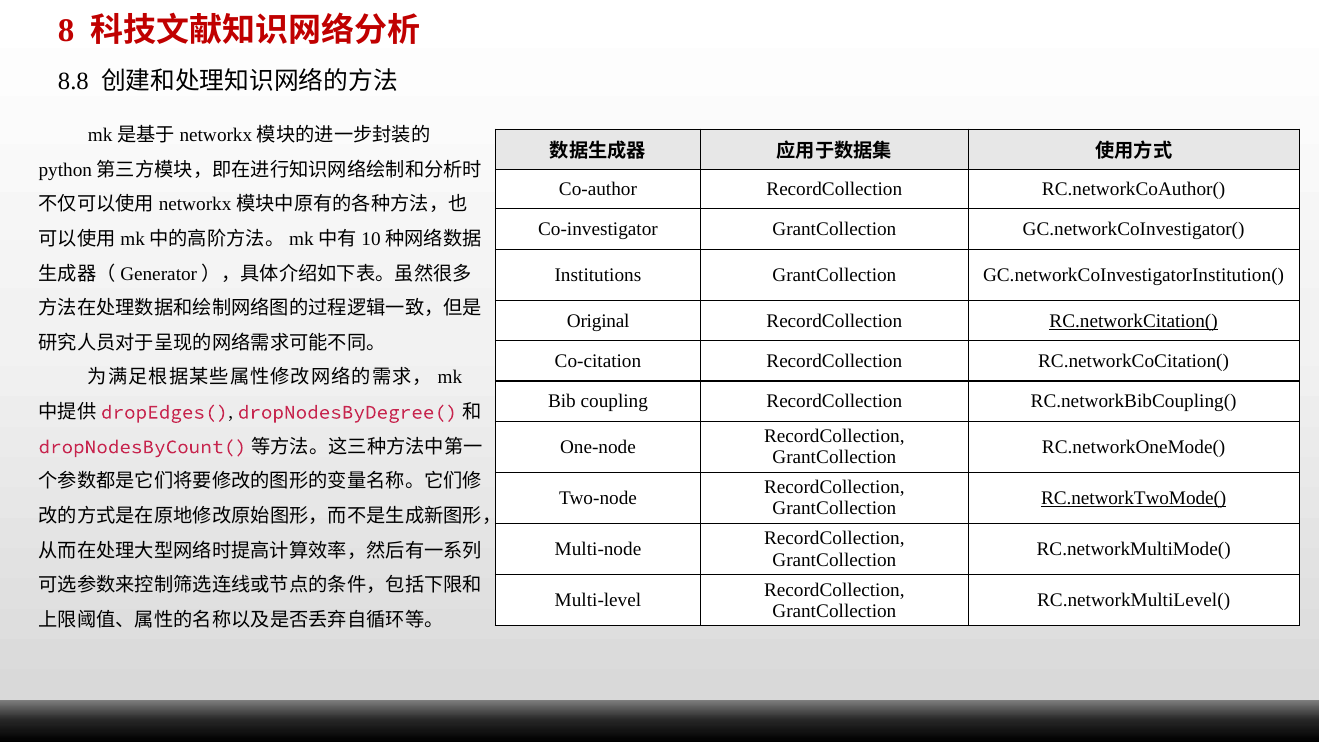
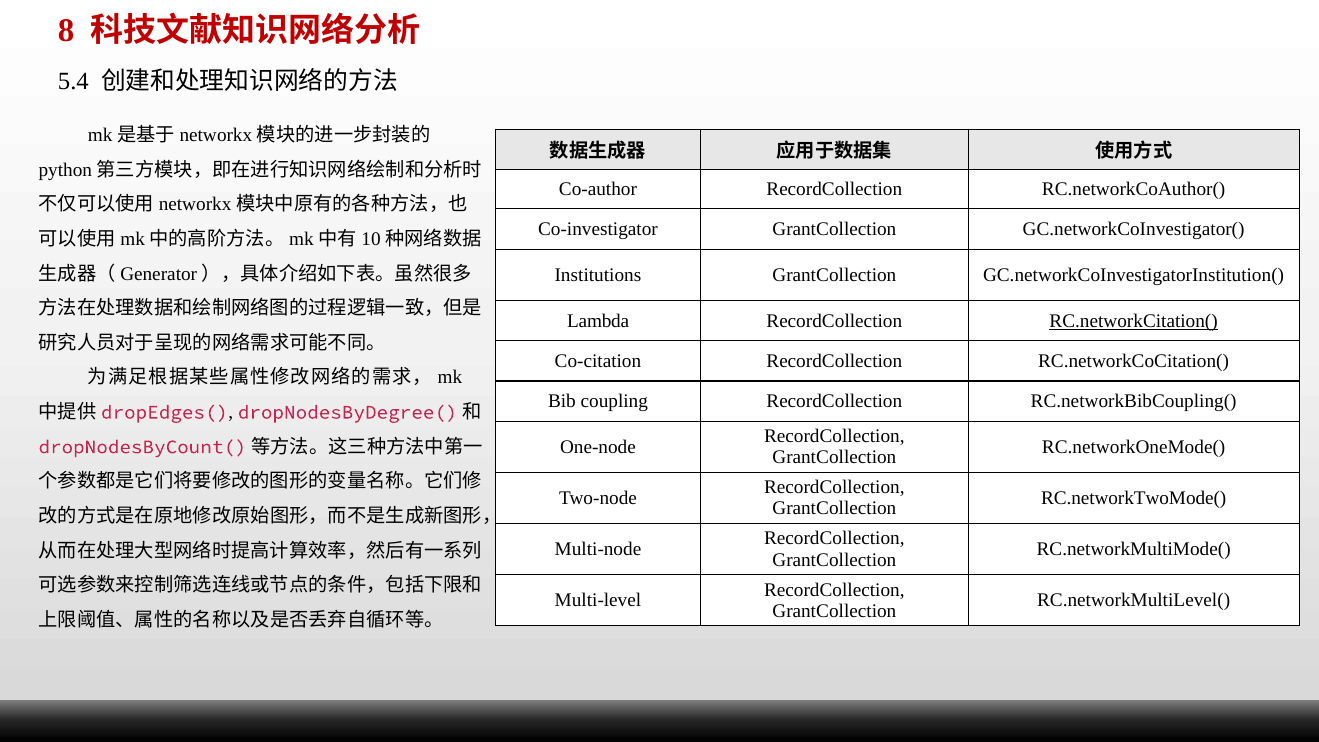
8.8: 8.8 -> 5.4
Original: Original -> Lambda
RC.networkTwoMode( underline: present -> none
